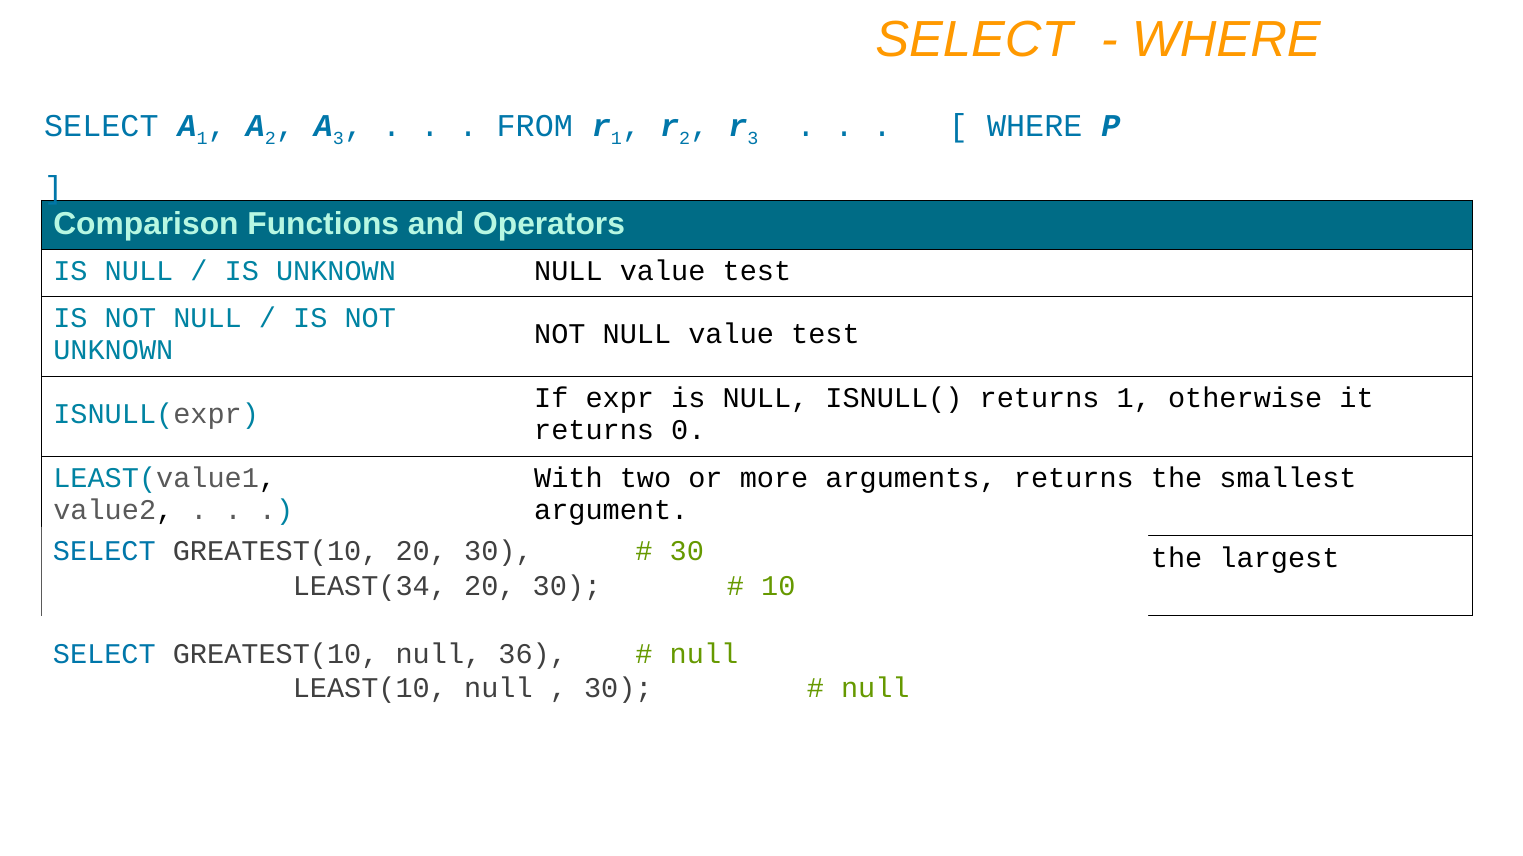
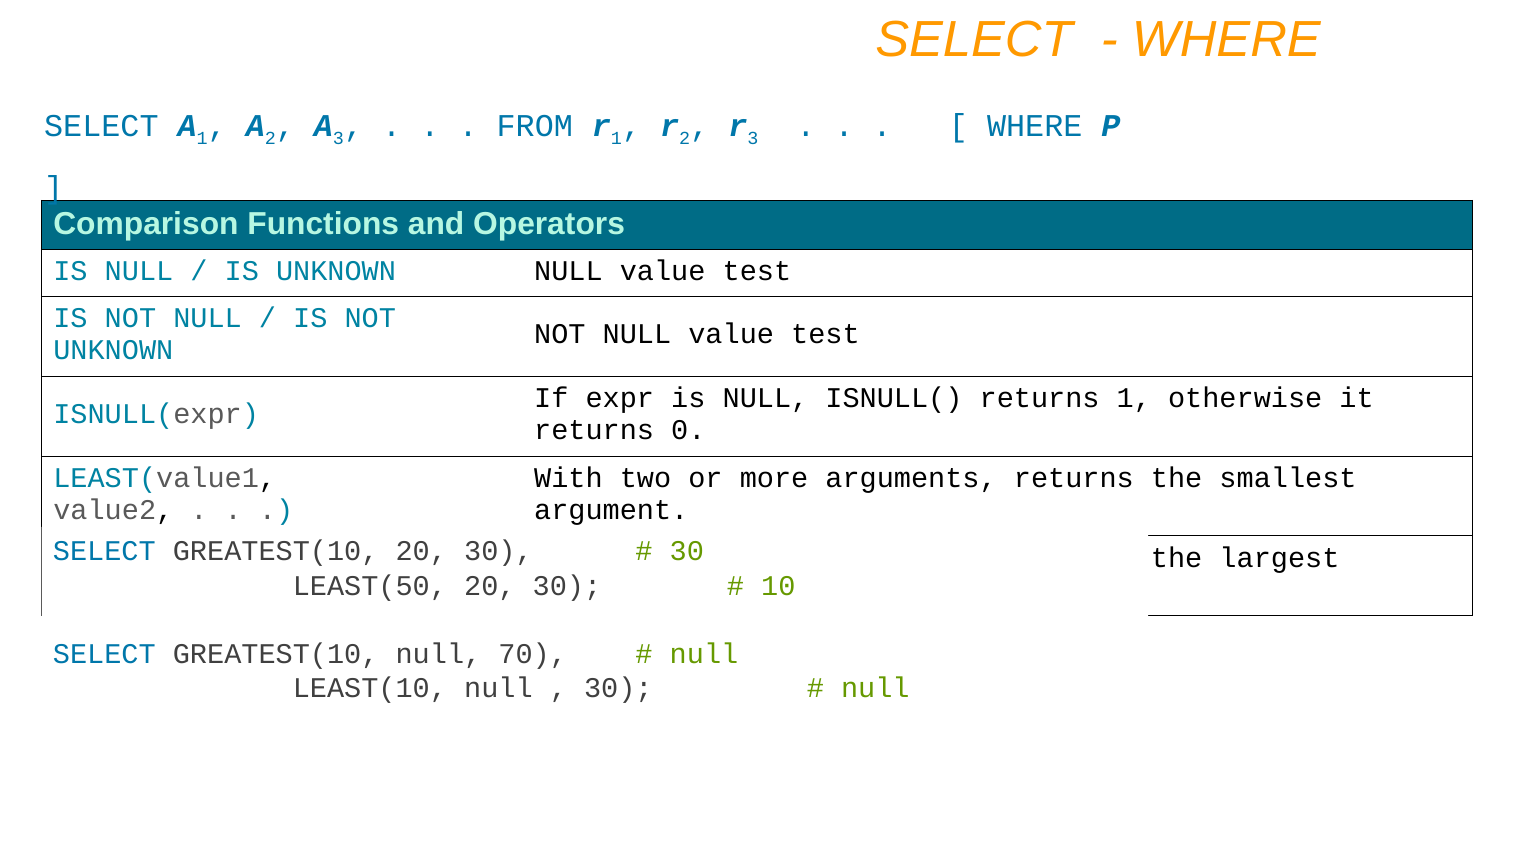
LEAST(34: LEAST(34 -> LEAST(50
36: 36 -> 70
